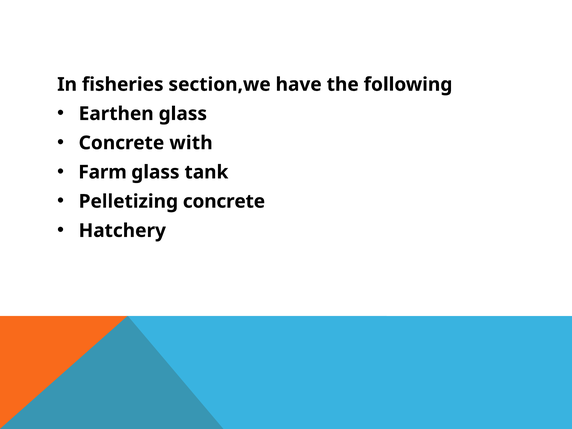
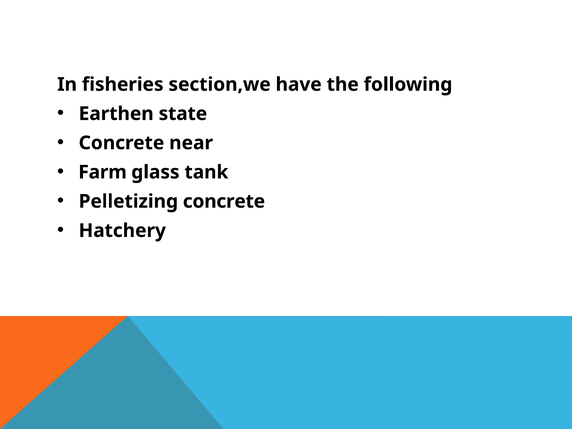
Earthen glass: glass -> state
with: with -> near
